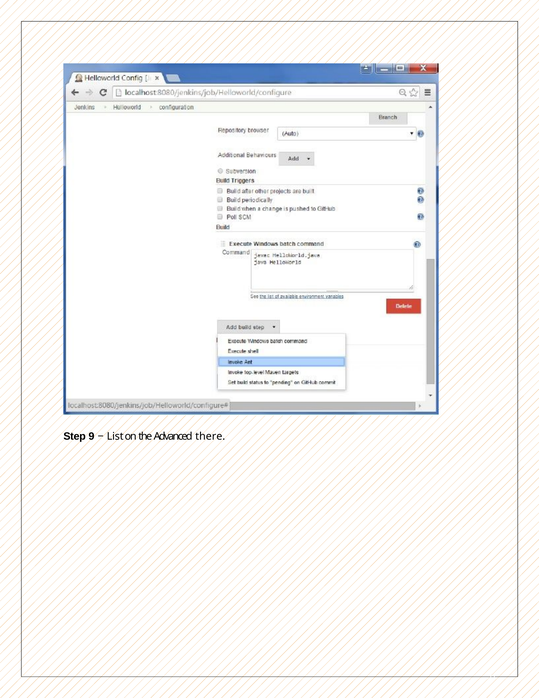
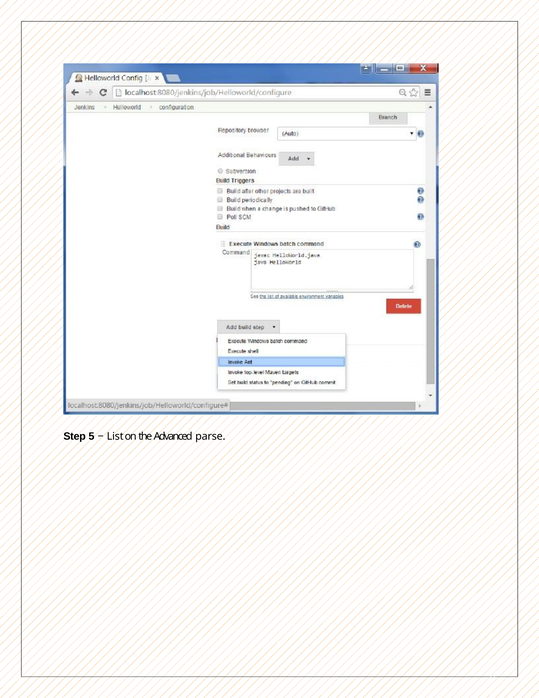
9: 9 -> 5
there: there -> parse
